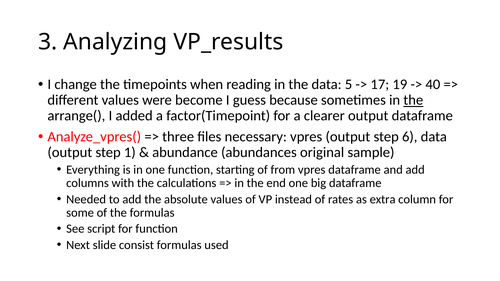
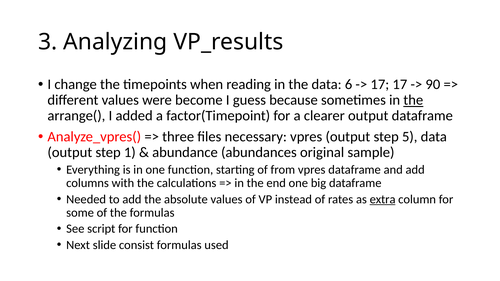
5: 5 -> 6
17 19: 19 -> 17
40: 40 -> 90
6: 6 -> 5
extra underline: none -> present
